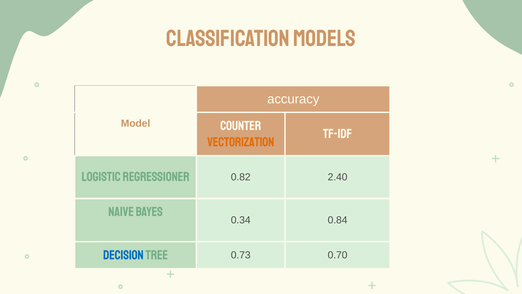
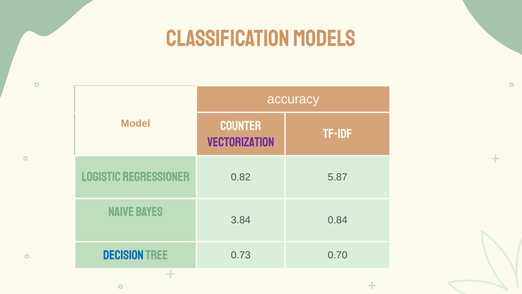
vectorization colour: orange -> purple
2.40: 2.40 -> 5.87
0.34: 0.34 -> 3.84
